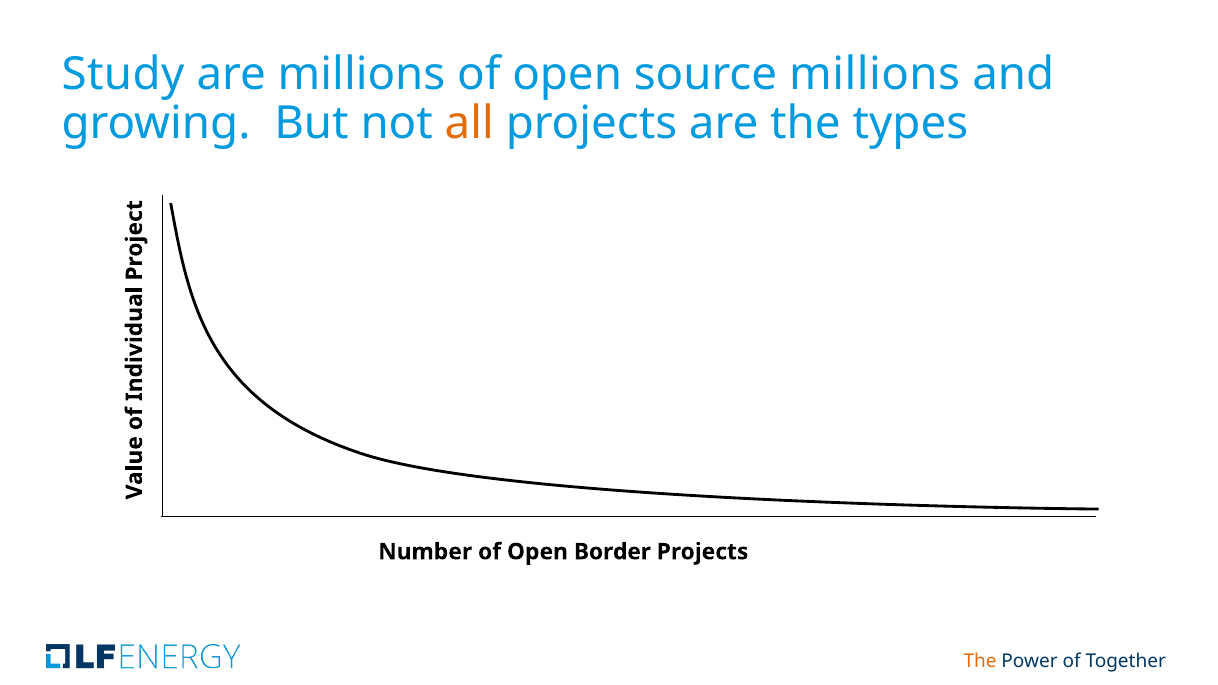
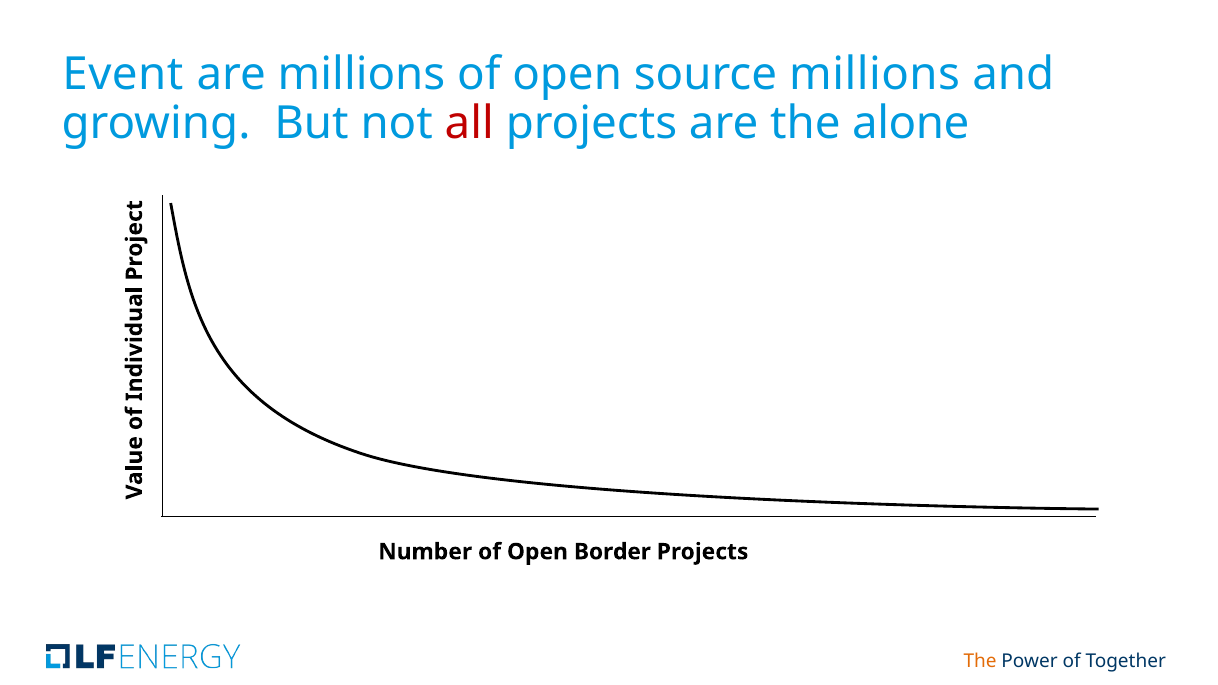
Study: Study -> Event
all colour: orange -> red
types: types -> alone
